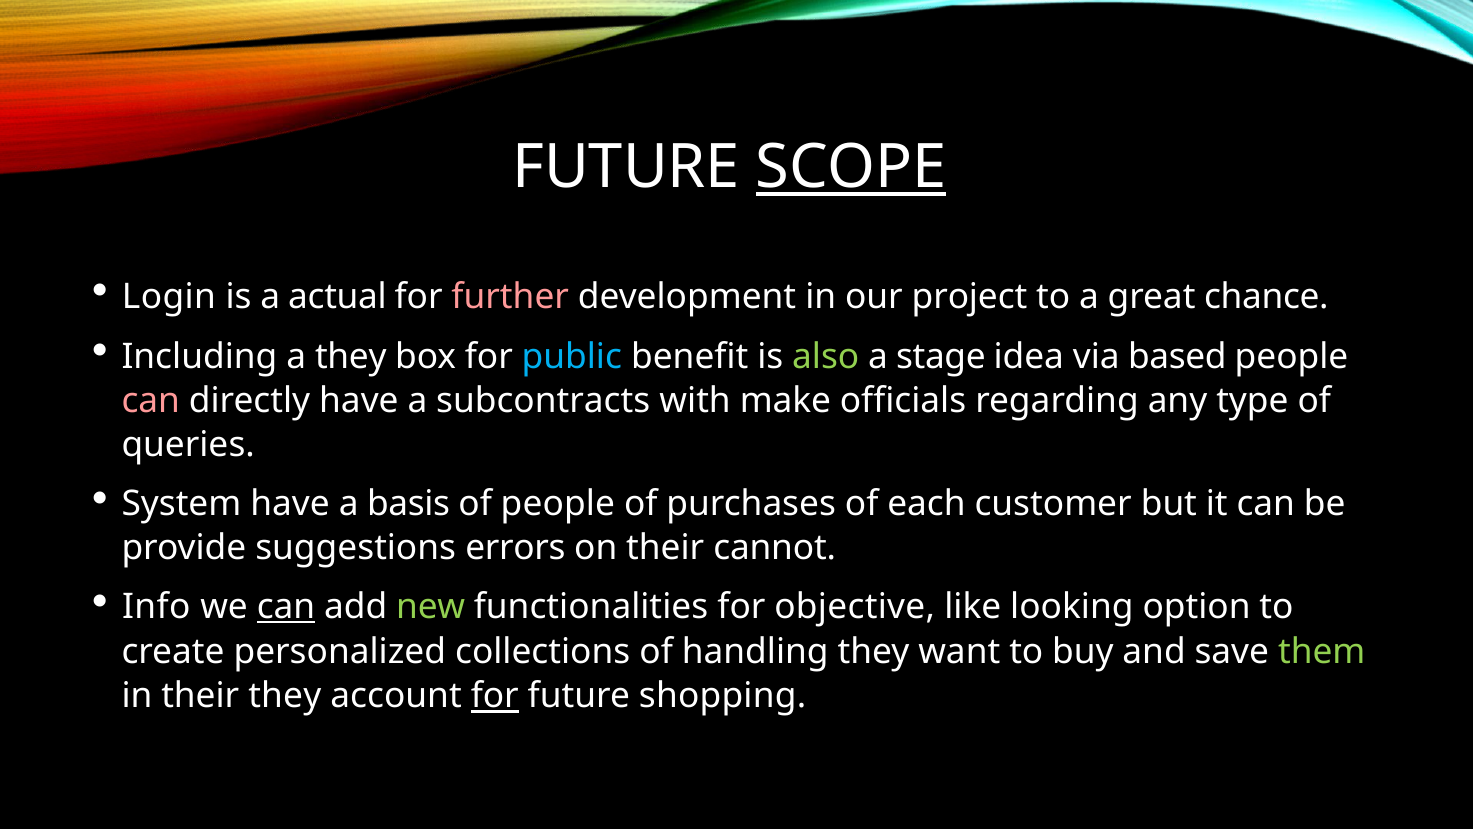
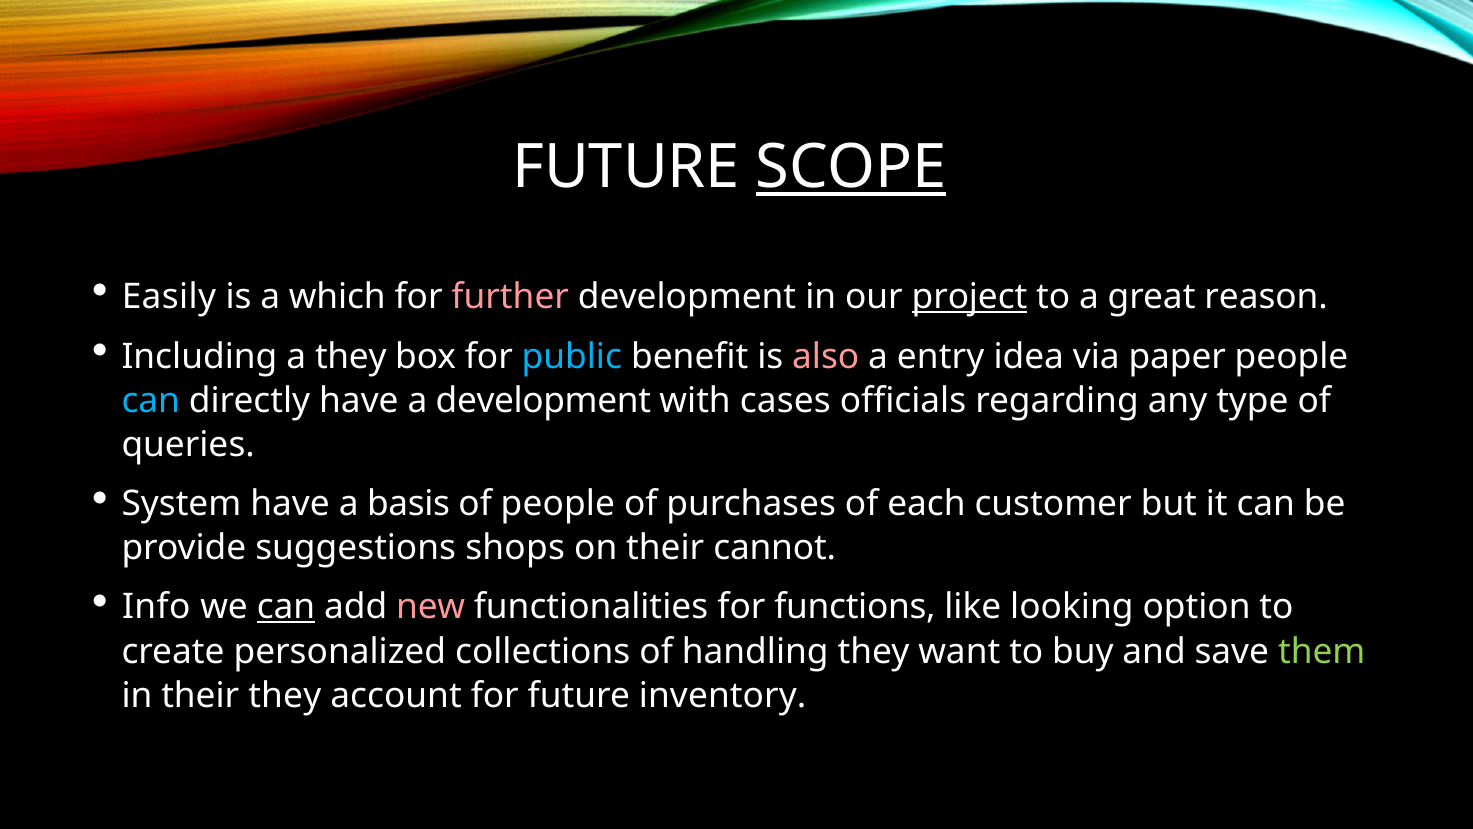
Login: Login -> Easily
actual: actual -> which
project underline: none -> present
chance: chance -> reason
also colour: light green -> pink
stage: stage -> entry
based: based -> paper
can at (151, 400) colour: pink -> light blue
a subcontracts: subcontracts -> development
make: make -> cases
errors: errors -> shops
new colour: light green -> pink
objective: objective -> functions
for at (495, 696) underline: present -> none
shopping: shopping -> inventory
